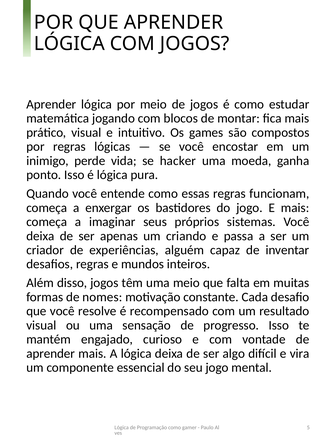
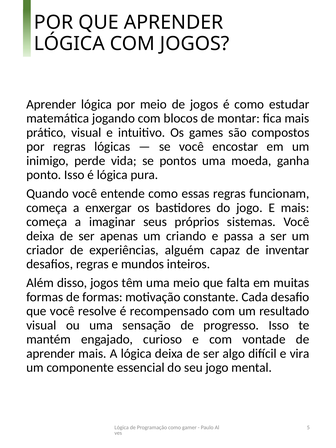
hacker: hacker -> pontos
de nomes: nomes -> formas
